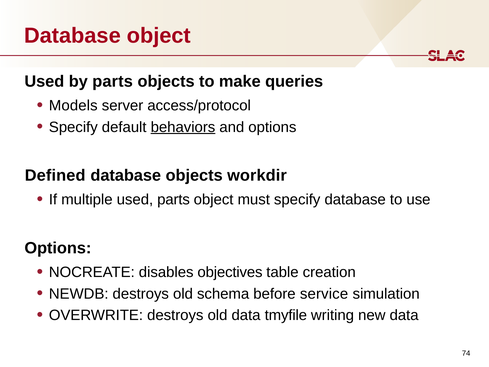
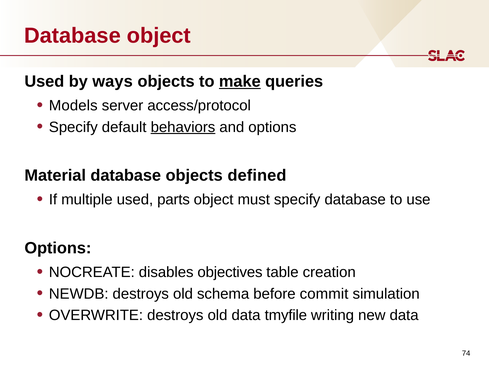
by parts: parts -> ways
make underline: none -> present
Defined: Defined -> Material
workdir: workdir -> defined
service: service -> commit
